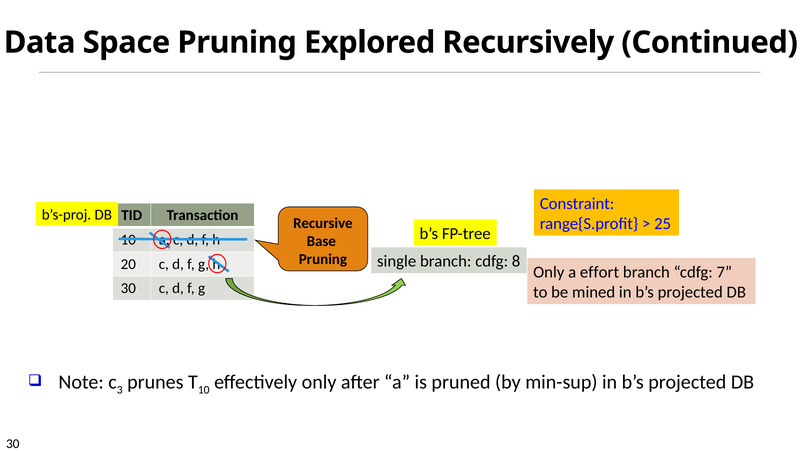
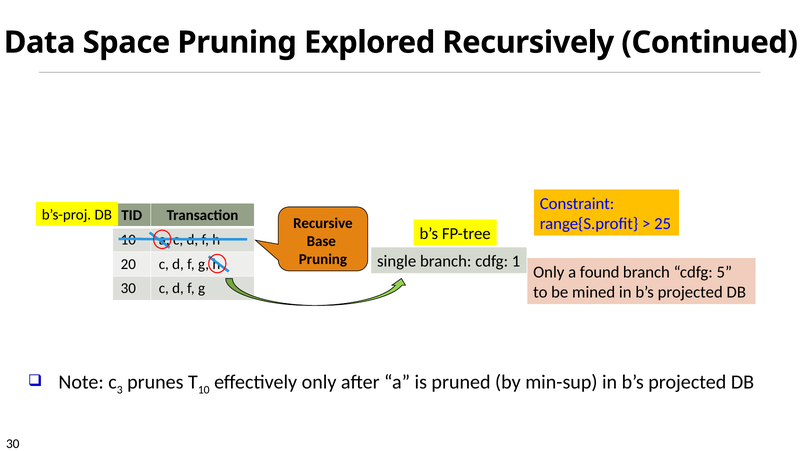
8: 8 -> 1
effort: effort -> found
7: 7 -> 5
